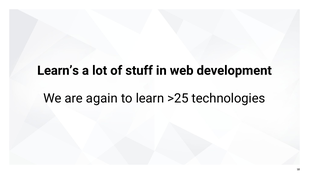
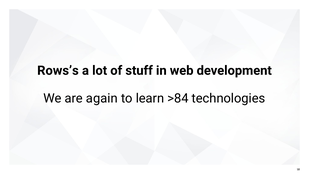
Learn’s: Learn’s -> Rows’s
>25: >25 -> >84
